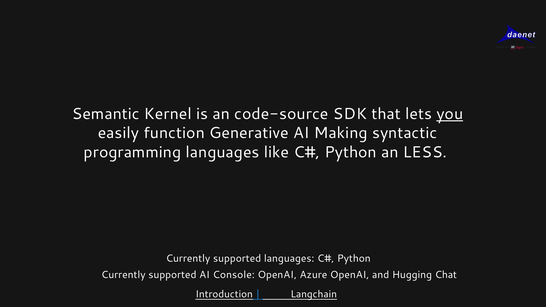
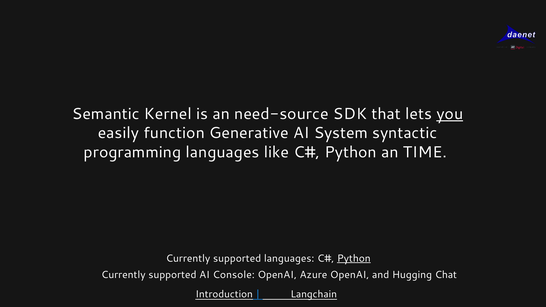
code-source: code-source -> need-source
Making: Making -> System
LESS: LESS -> TIME
Python at (354, 258) underline: none -> present
